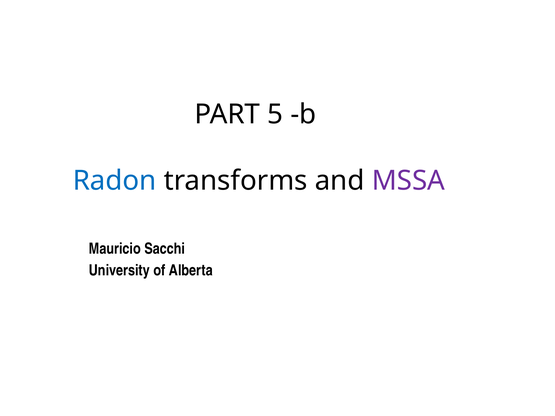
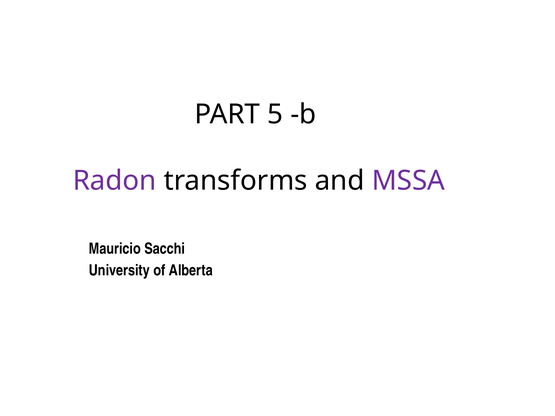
Radon colour: blue -> purple
